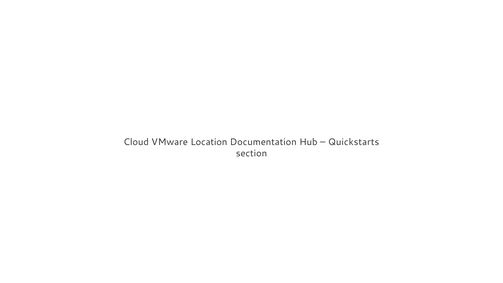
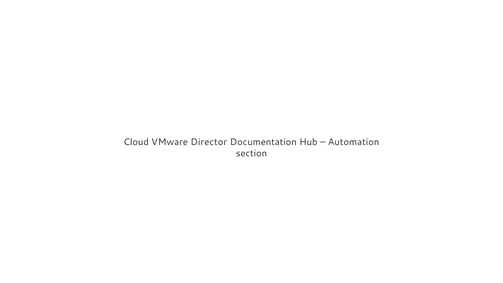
Location: Location -> Director
Quickstarts: Quickstarts -> Automation
